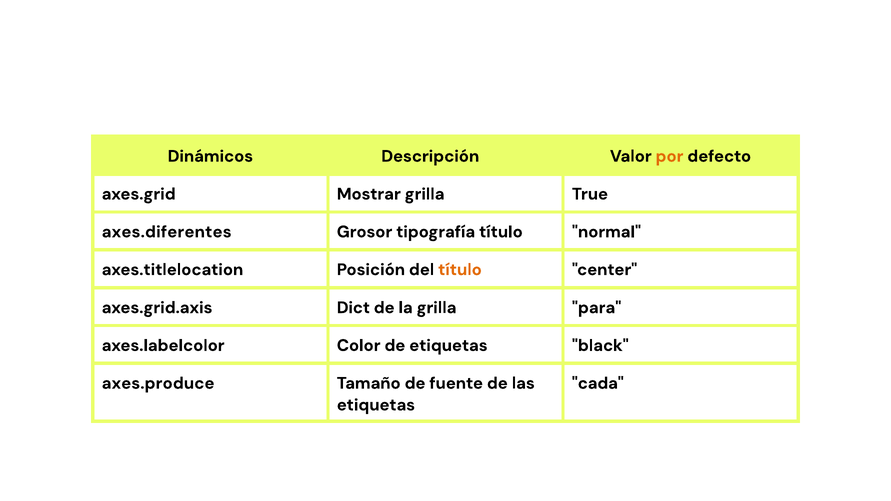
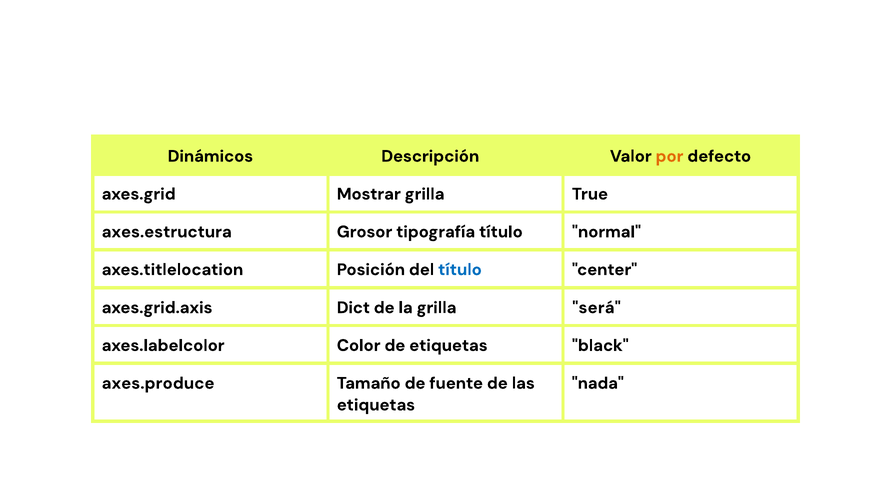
axes.diferentes: axes.diferentes -> axes.estructura
título at (460, 270) colour: orange -> blue
para: para -> será
cada: cada -> nada
